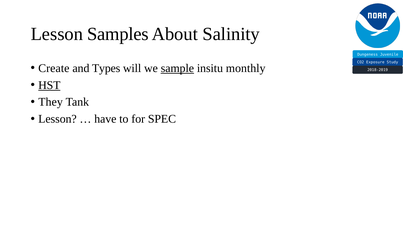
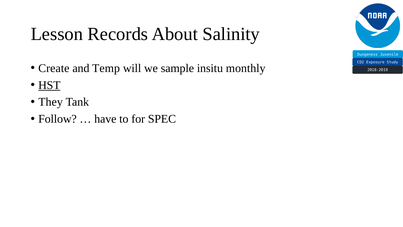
Samples: Samples -> Records
Types: Types -> Temp
sample underline: present -> none
Lesson at (57, 119): Lesson -> Follow
